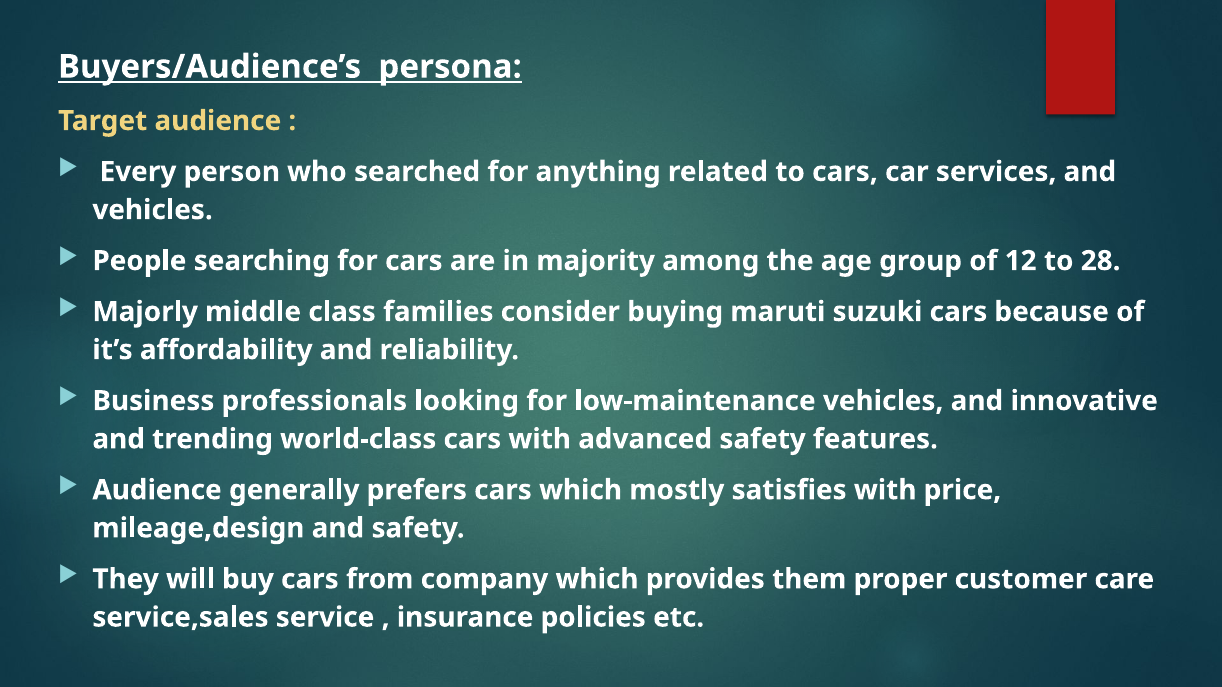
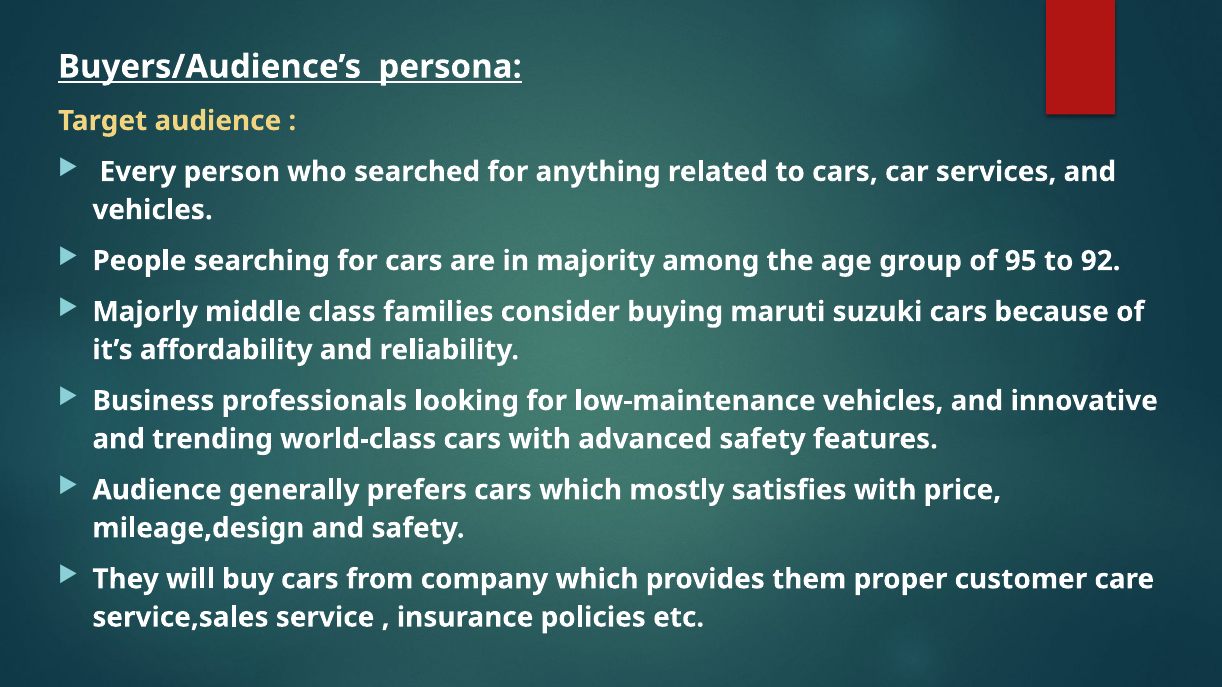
12: 12 -> 95
28: 28 -> 92
